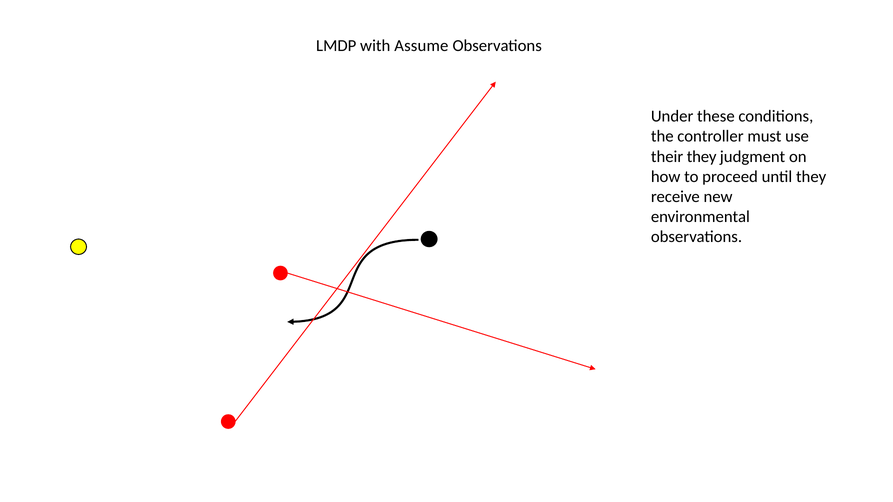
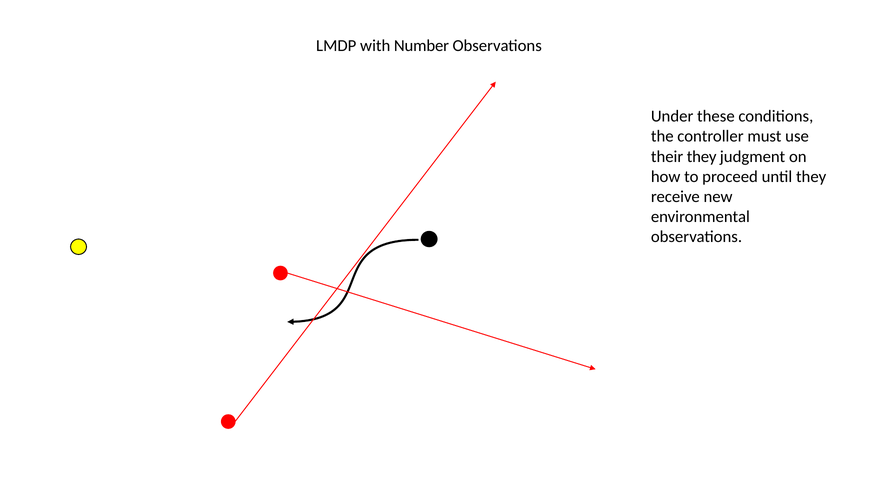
Assume: Assume -> Number
